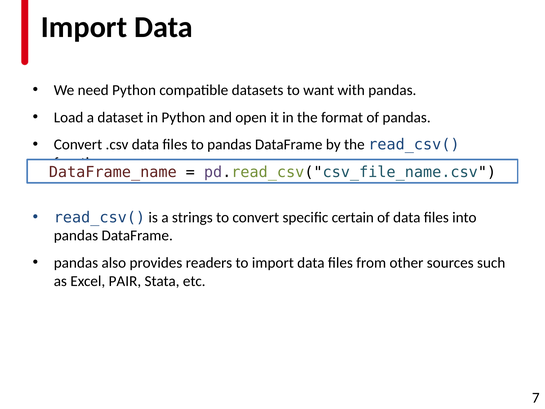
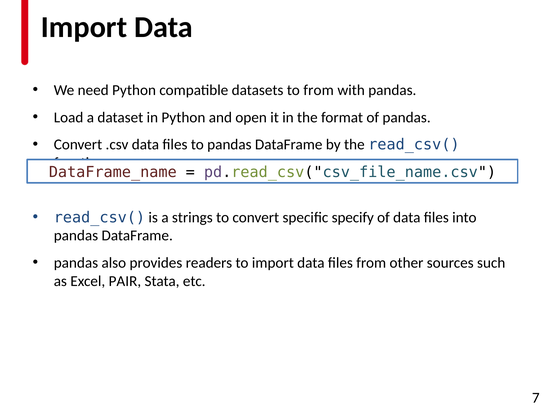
to want: want -> from
certain: certain -> specify
